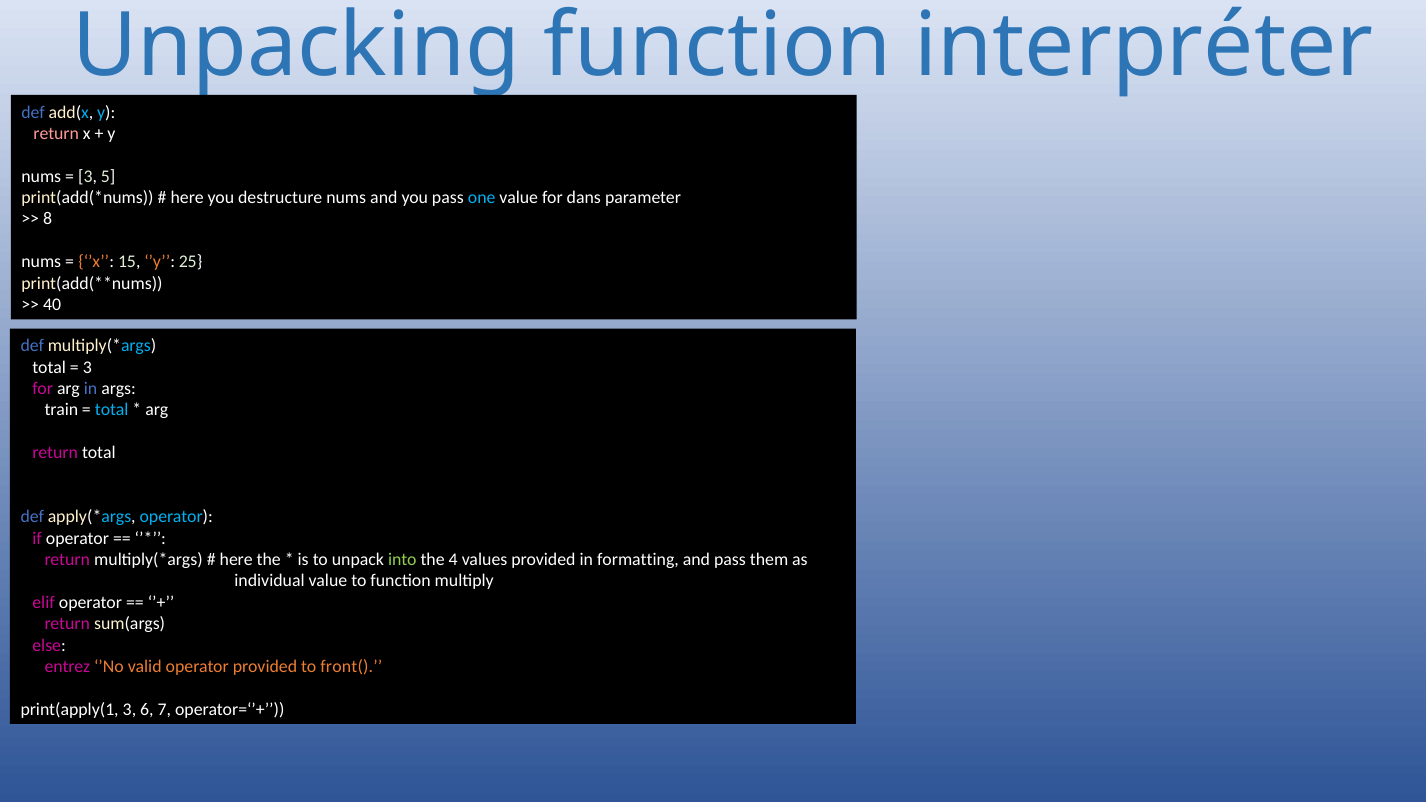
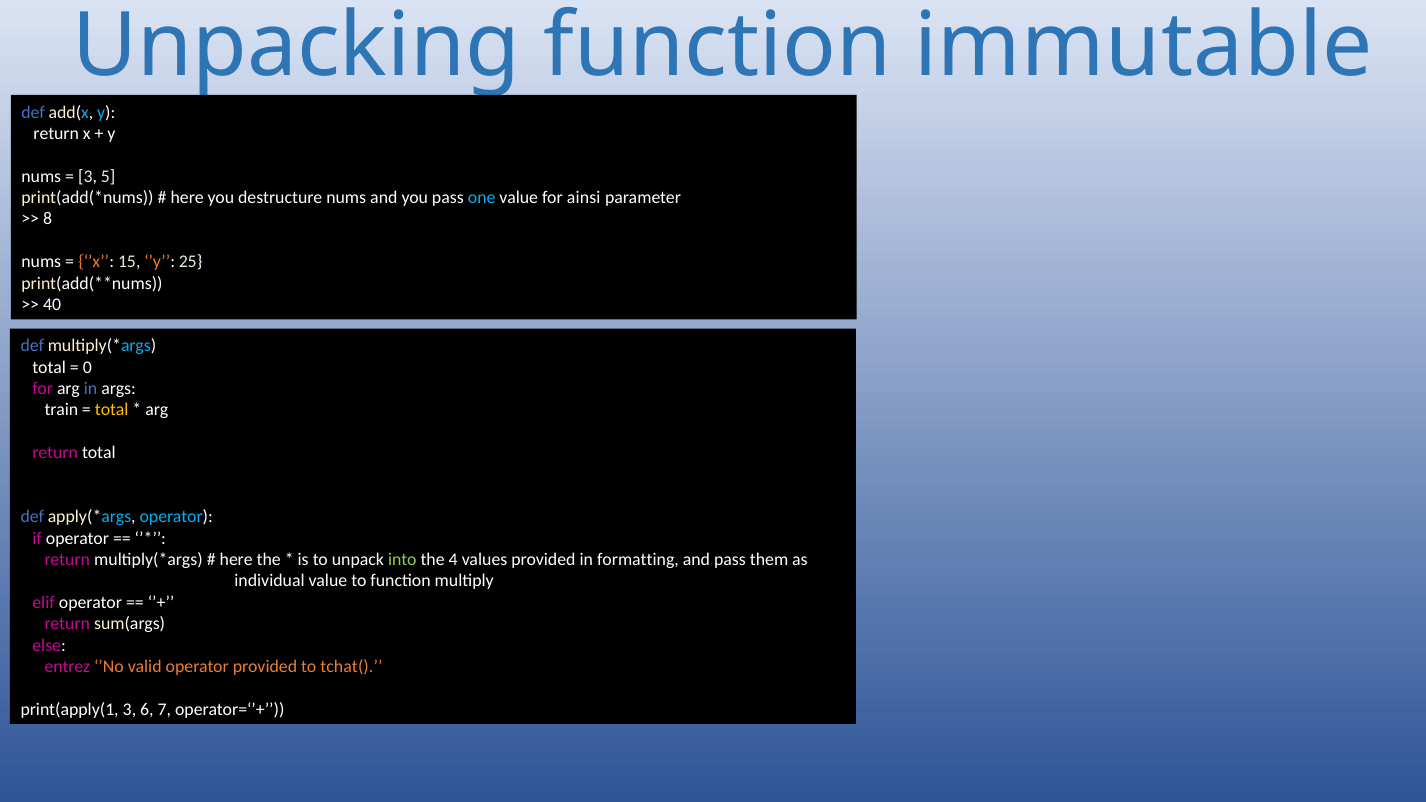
interpréter: interpréter -> immutable
return at (56, 134) colour: pink -> white
dans: dans -> ainsi
3 at (87, 367): 3 -> 0
total at (112, 410) colour: light blue -> yellow
front(: front( -> tchat(
